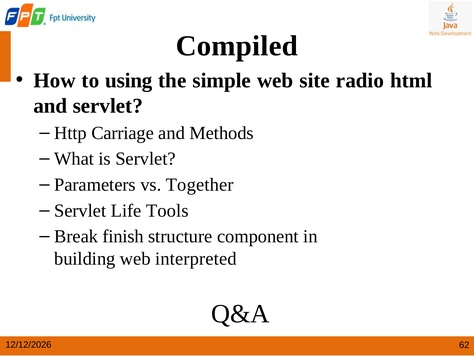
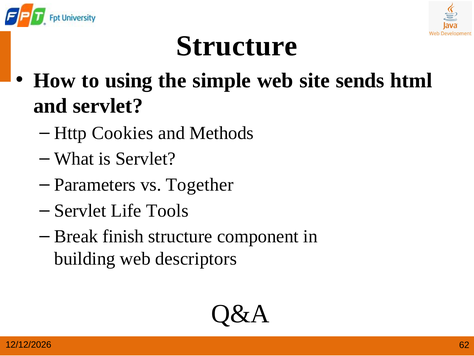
Compiled at (237, 46): Compiled -> Structure
radio: radio -> sends
Carriage: Carriage -> Cookies
interpreted: interpreted -> descriptors
